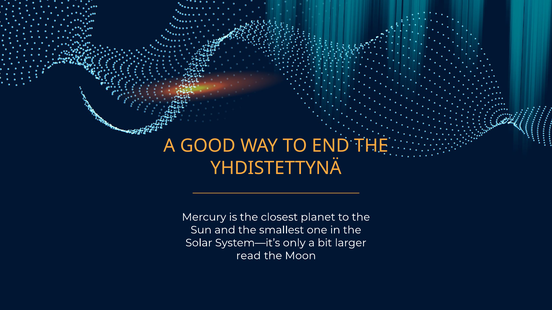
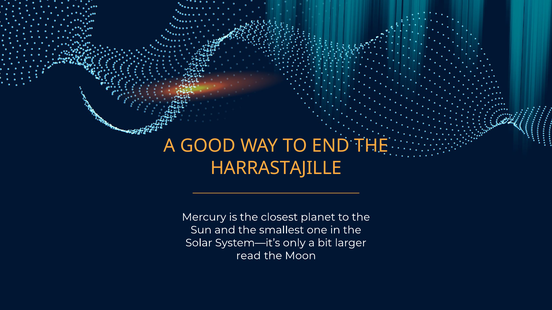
YHDISTETTYNÄ: YHDISTETTYNÄ -> HARRASTAJILLE
